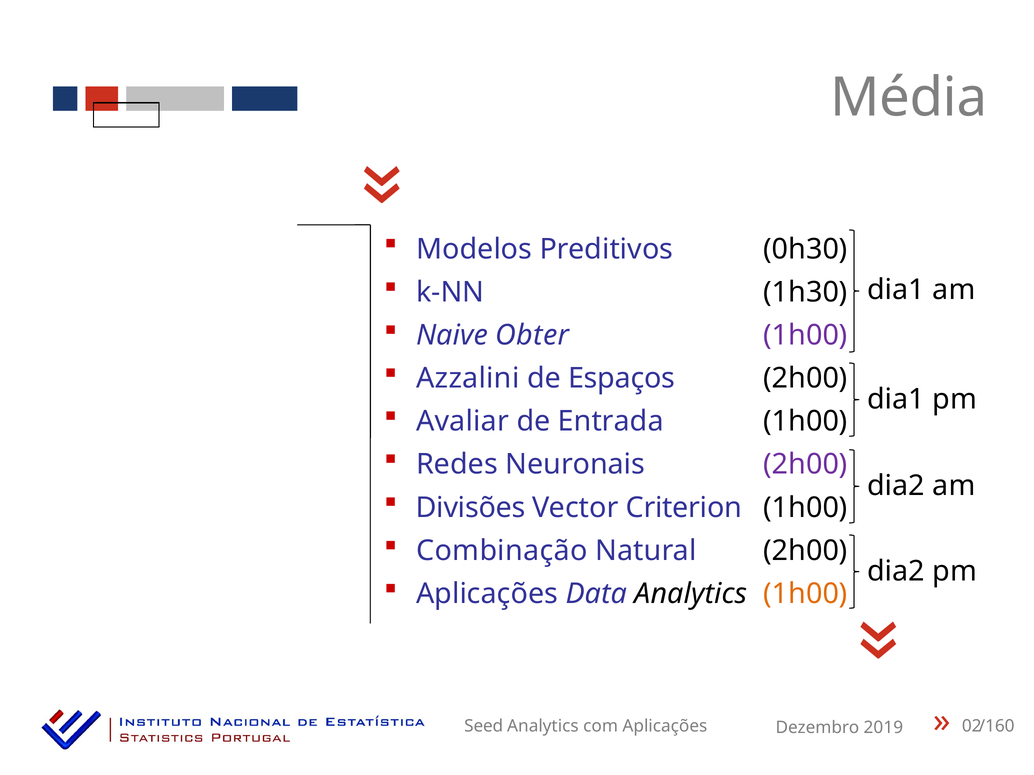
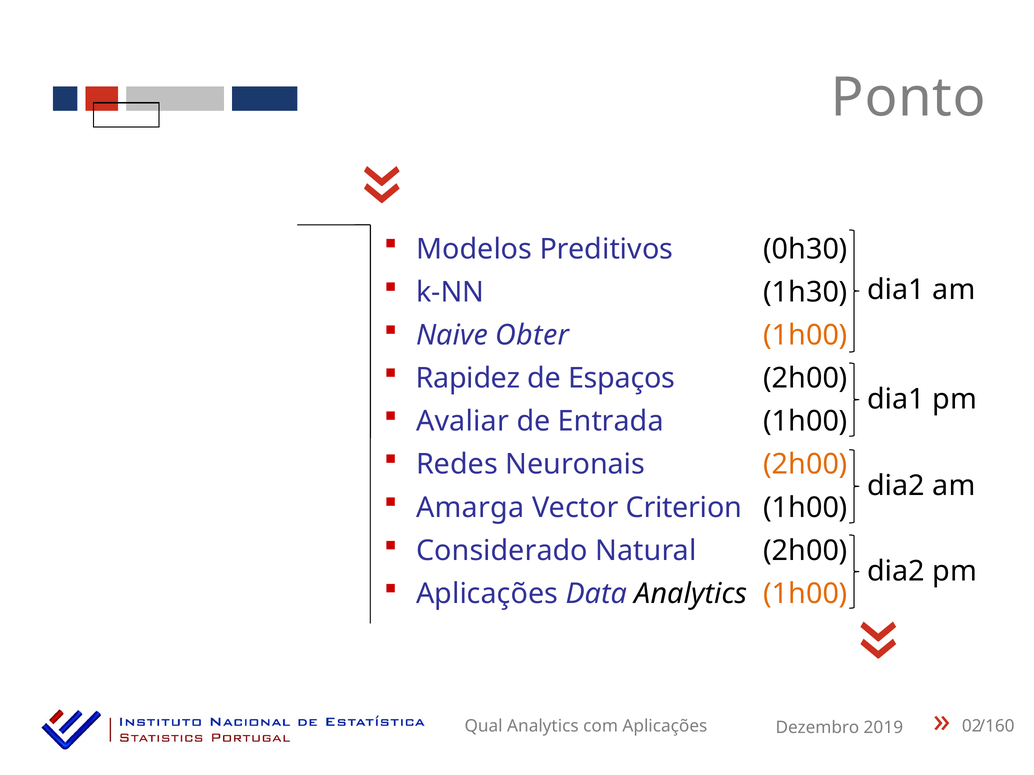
Média: Média -> Ponto
1h00 at (805, 335) colour: purple -> orange
Azzalini: Azzalini -> Rapidez
2h00 at (805, 465) colour: purple -> orange
Divisões: Divisões -> Amarga
Combinação: Combinação -> Considerado
Seed: Seed -> Qual
